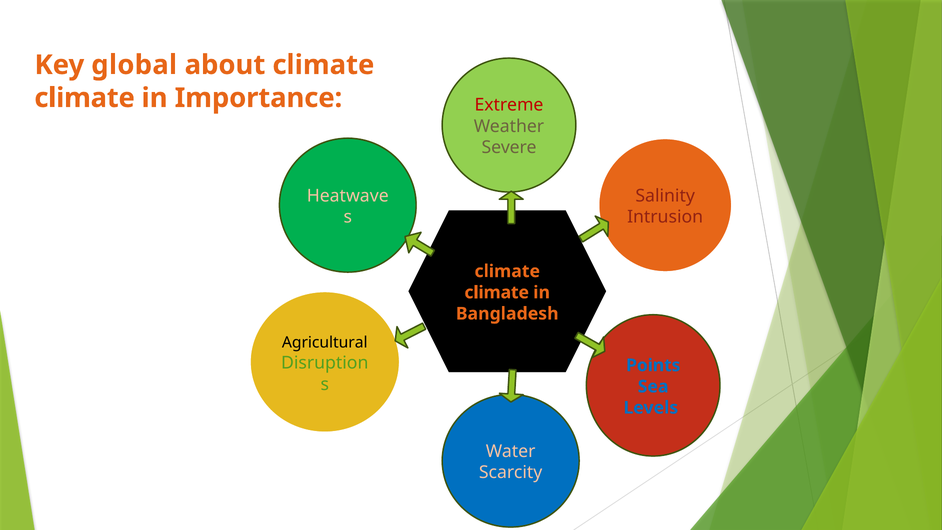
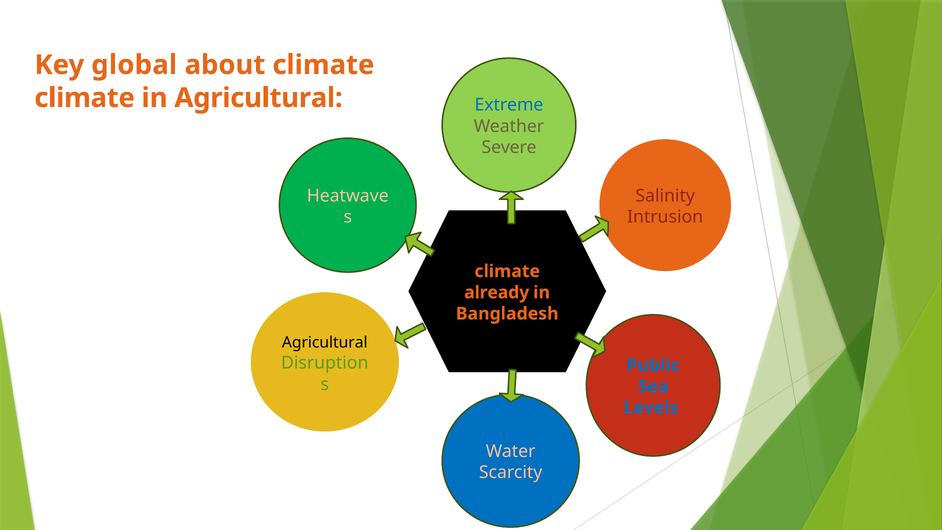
in Importance: Importance -> Agricultural
Extreme colour: red -> blue
climate at (497, 292): climate -> already
Points: Points -> Public
